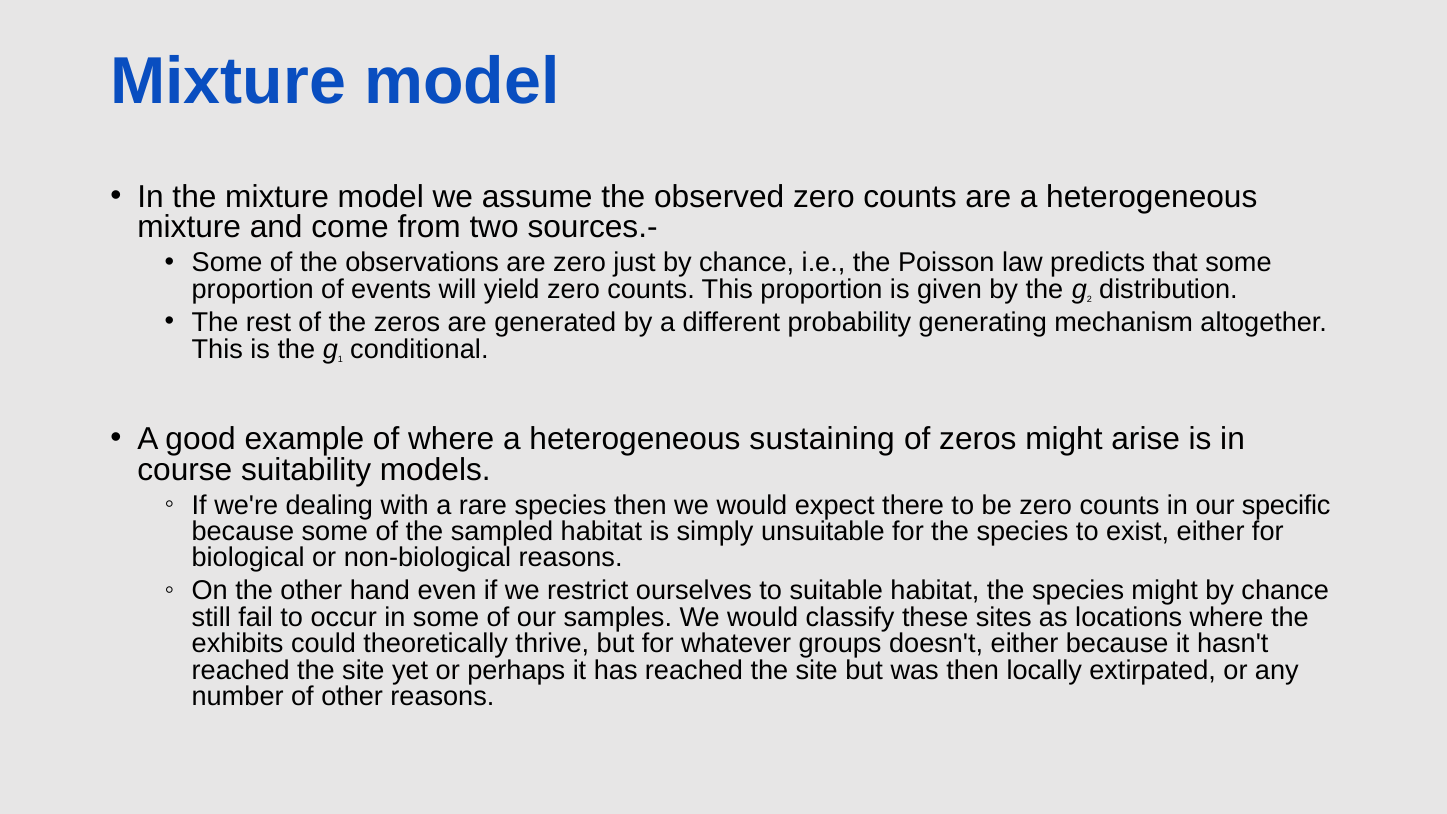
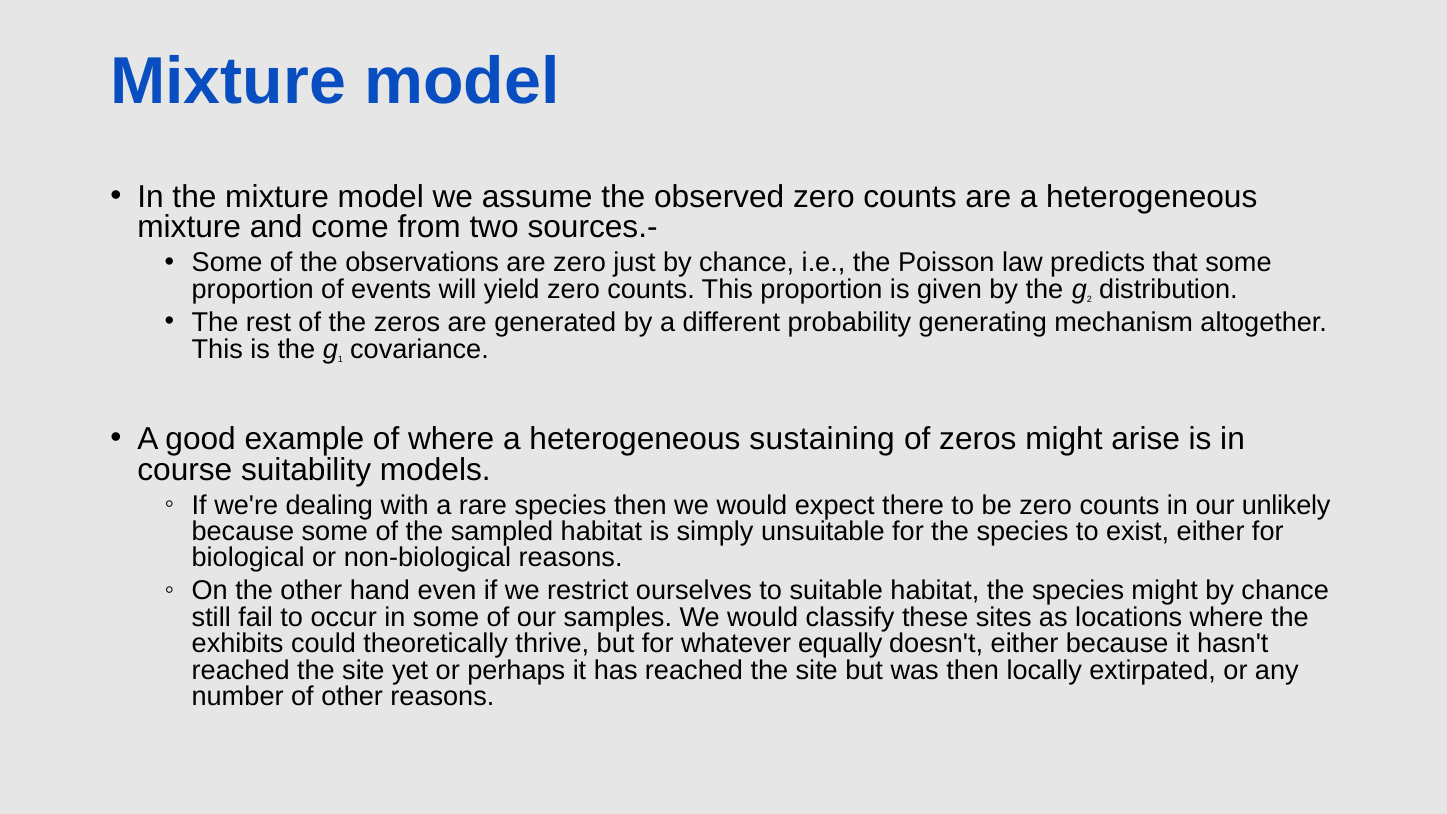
conditional: conditional -> covariance
specific: specific -> unlikely
groups: groups -> equally
